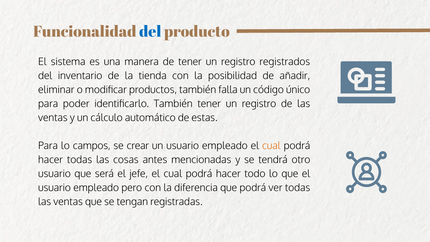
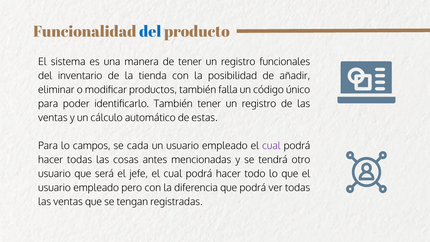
registrados: registrados -> funcionales
crear: crear -> cada
cual at (271, 146) colour: orange -> purple
